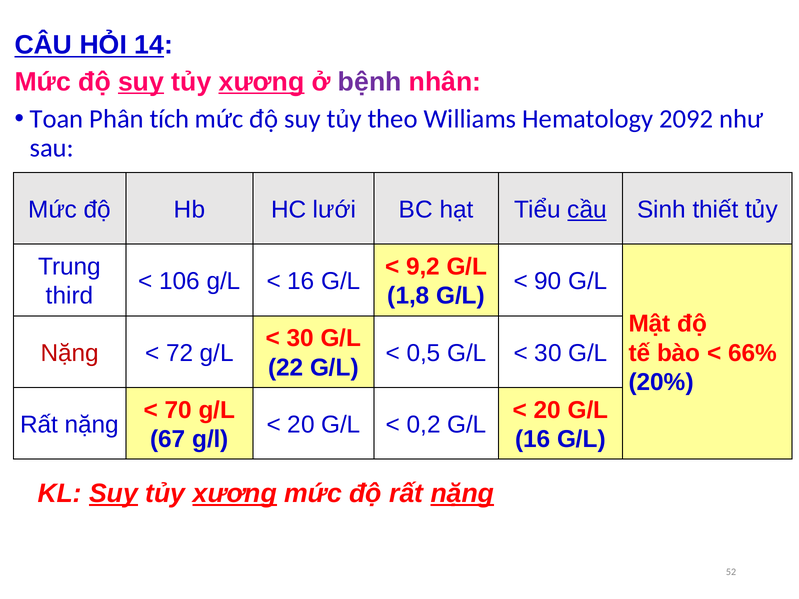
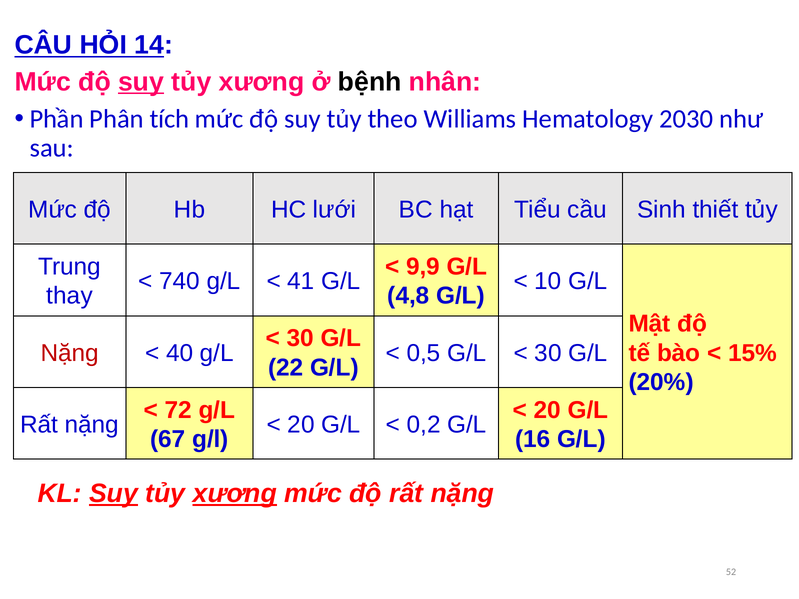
xương at (261, 82) underline: present -> none
bệnh colour: purple -> black
Toan: Toan -> Phần
2092: 2092 -> 2030
cầu underline: present -> none
9,2: 9,2 -> 9,9
106: 106 -> 740
16 at (301, 281): 16 -> 41
90: 90 -> 10
third: third -> thay
1,8: 1,8 -> 4,8
72: 72 -> 40
66%: 66% -> 15%
70: 70 -> 72
nặng at (462, 494) underline: present -> none
